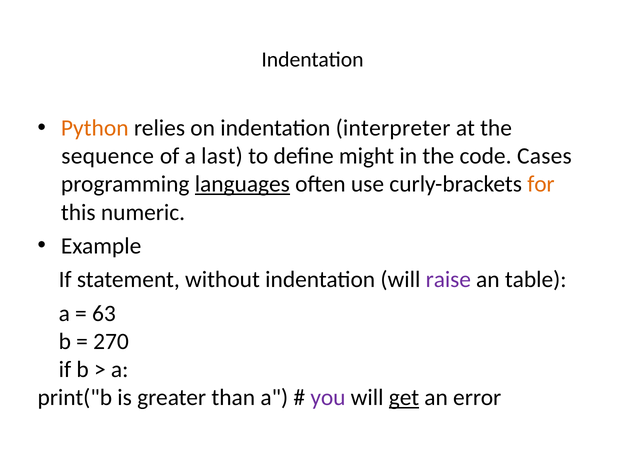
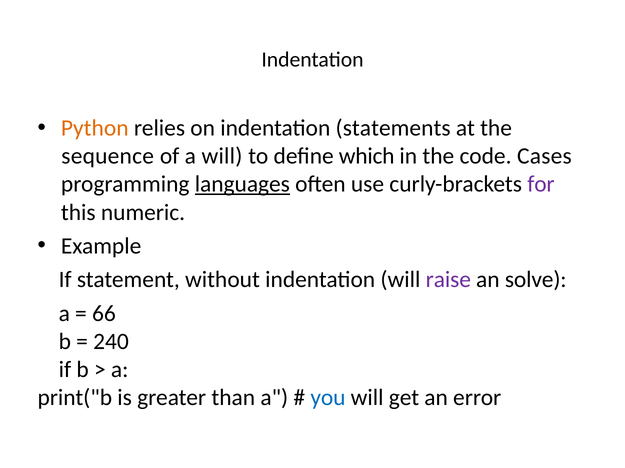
interpreter: interpreter -> statements
a last: last -> will
might: might -> which
for colour: orange -> purple
table: table -> solve
63: 63 -> 66
270: 270 -> 240
you colour: purple -> blue
get underline: present -> none
